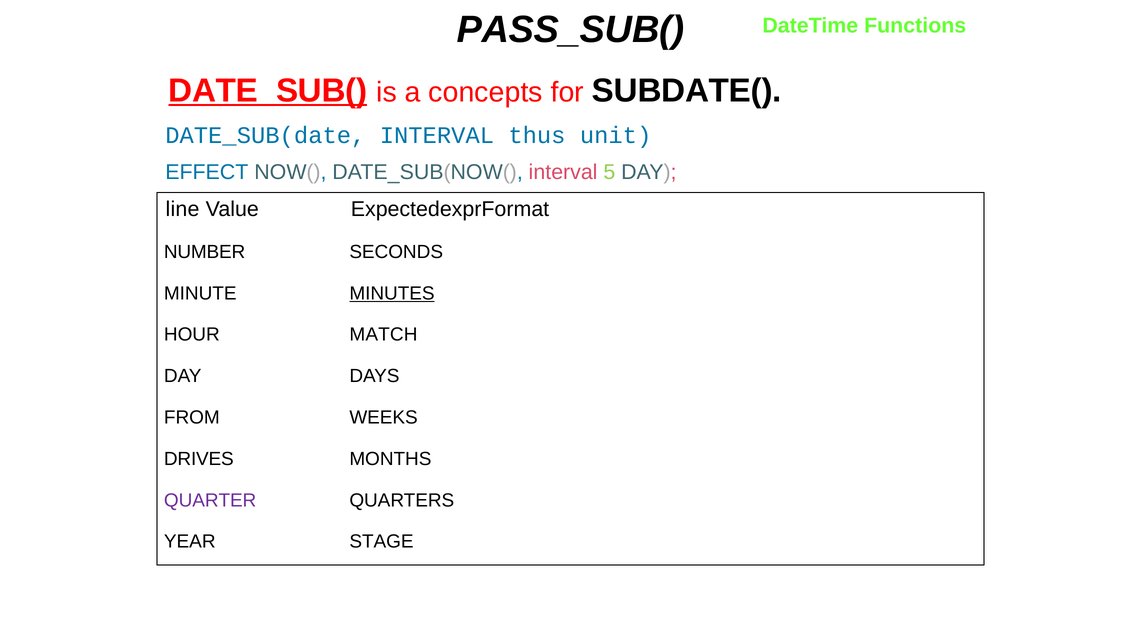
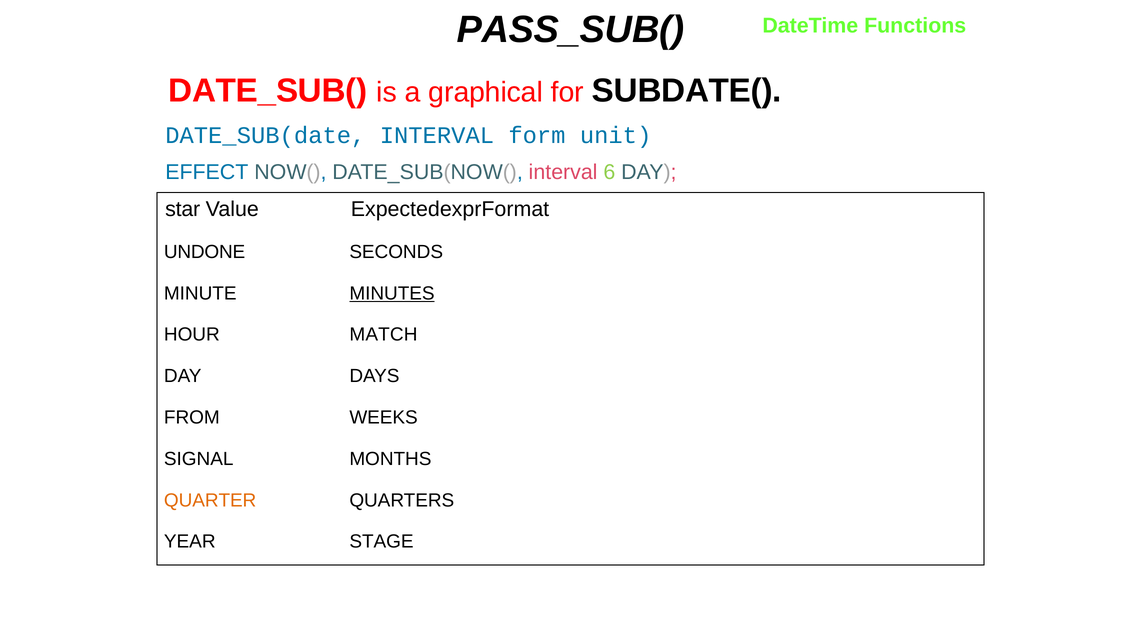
DATE_SUB( underline: present -> none
concepts: concepts -> graphical
thus: thus -> form
5: 5 -> 6
line: line -> star
NUMBER: NUMBER -> UNDONE
DRIVES: DRIVES -> SIGNAL
QUARTER colour: purple -> orange
